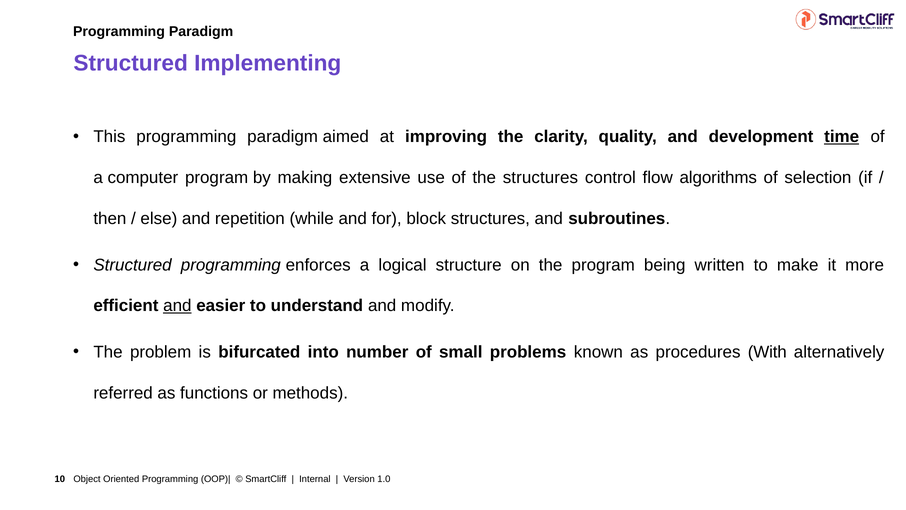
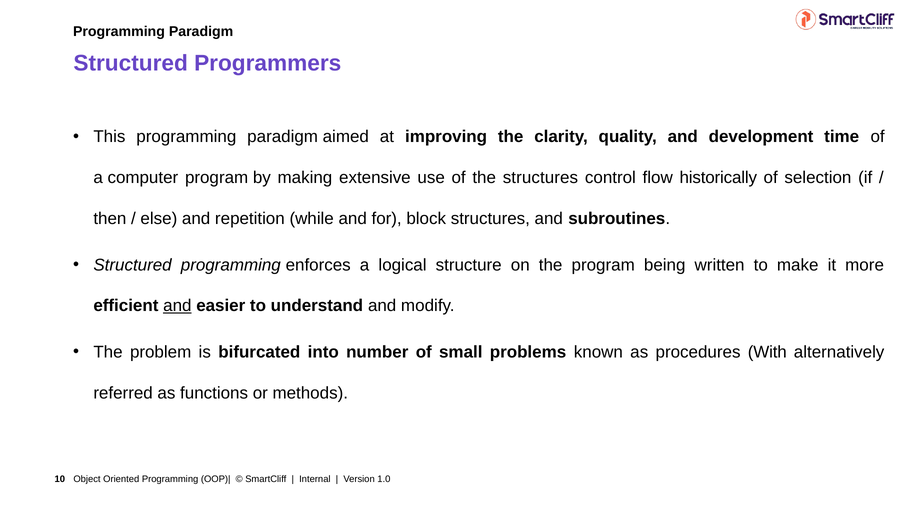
Implementing: Implementing -> Programmers
time underline: present -> none
algorithms: algorithms -> historically
